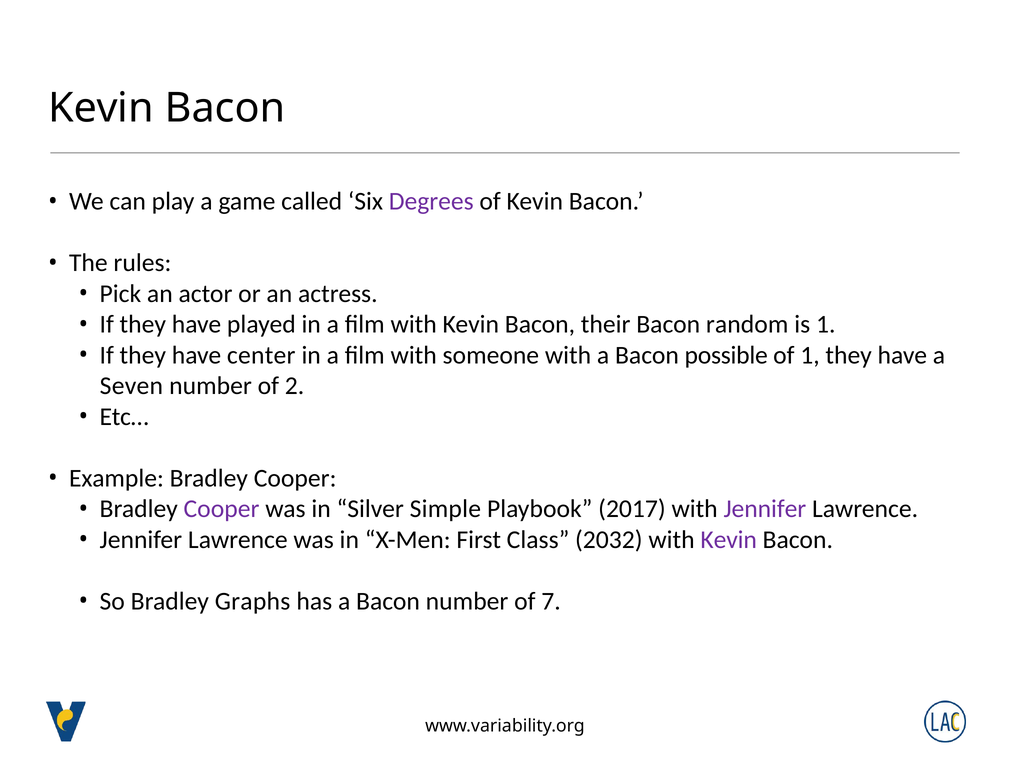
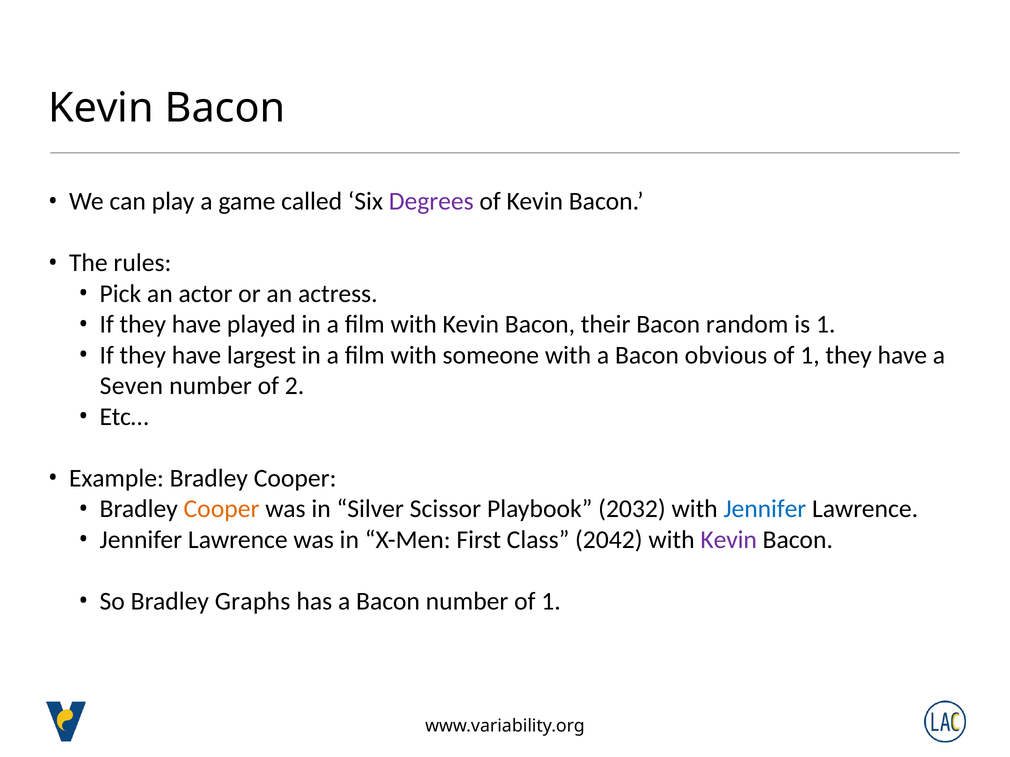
center: center -> largest
possible: possible -> obvious
Cooper at (221, 509) colour: purple -> orange
Simple: Simple -> Scissor
2017: 2017 -> 2032
Jennifer at (765, 509) colour: purple -> blue
2032: 2032 -> 2042
number of 7: 7 -> 1
